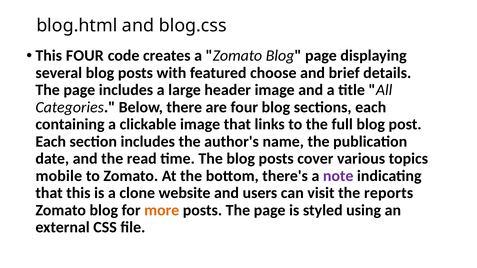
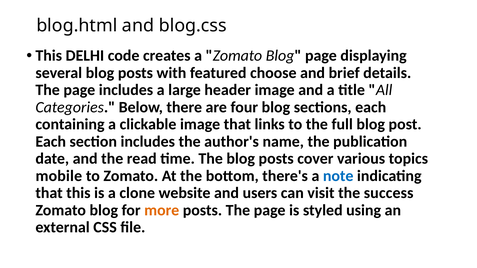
This FOUR: FOUR -> DELHI
note colour: purple -> blue
reports: reports -> success
